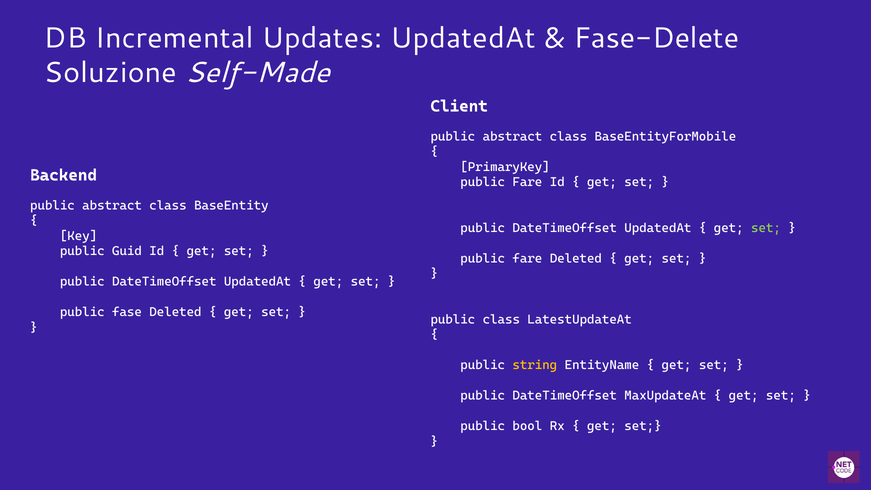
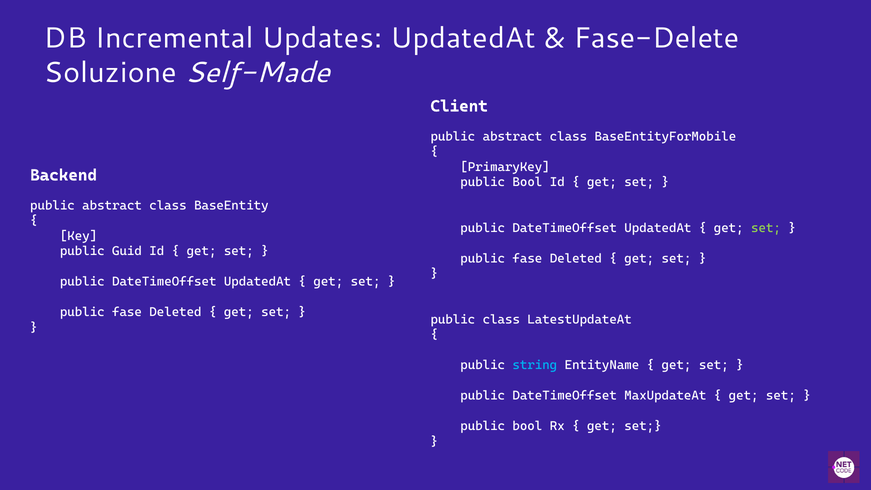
Fare at (527, 182): Fare -> Bool
fare at (527, 258): fare -> fase
string colour: yellow -> light blue
